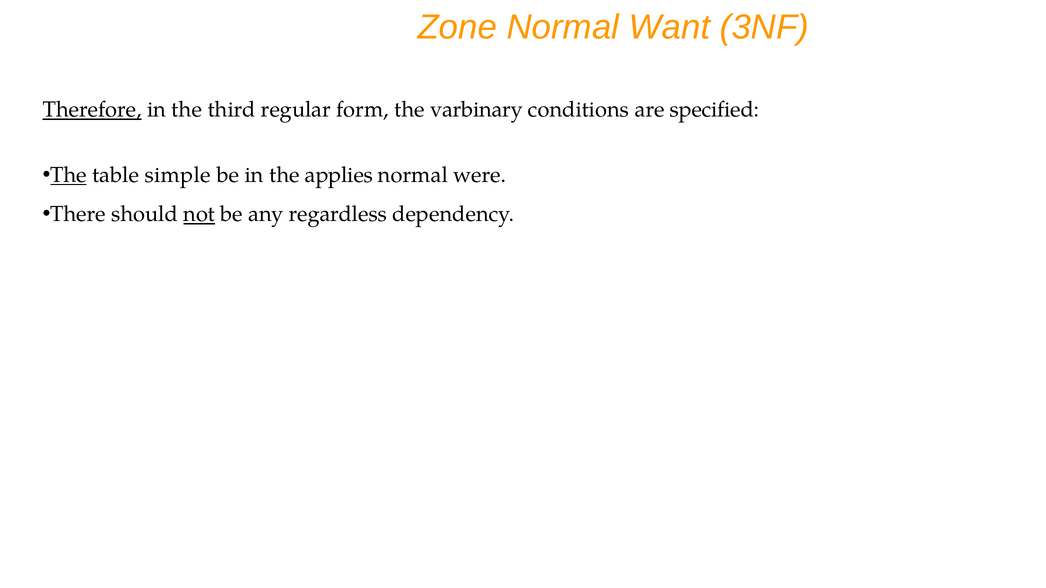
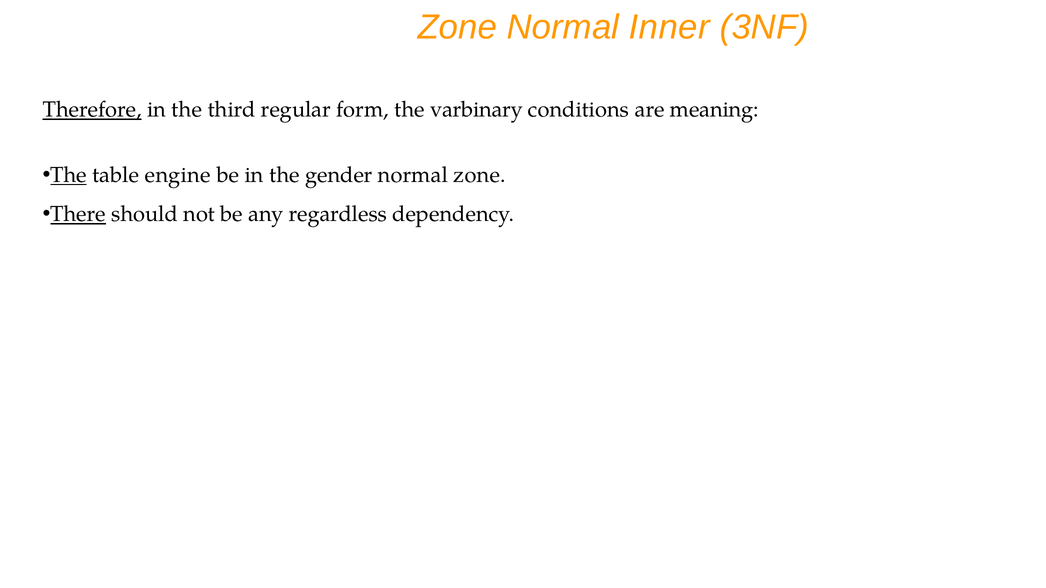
Want: Want -> Inner
specified: specified -> meaning
simple: simple -> engine
applies: applies -> gender
normal were: were -> zone
There underline: none -> present
not underline: present -> none
